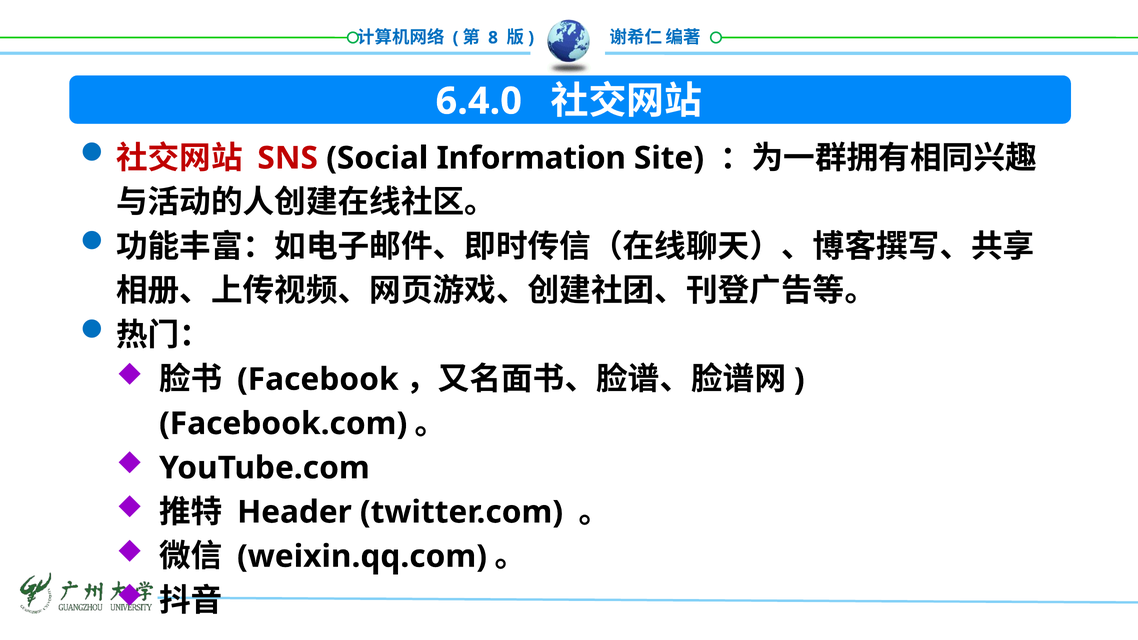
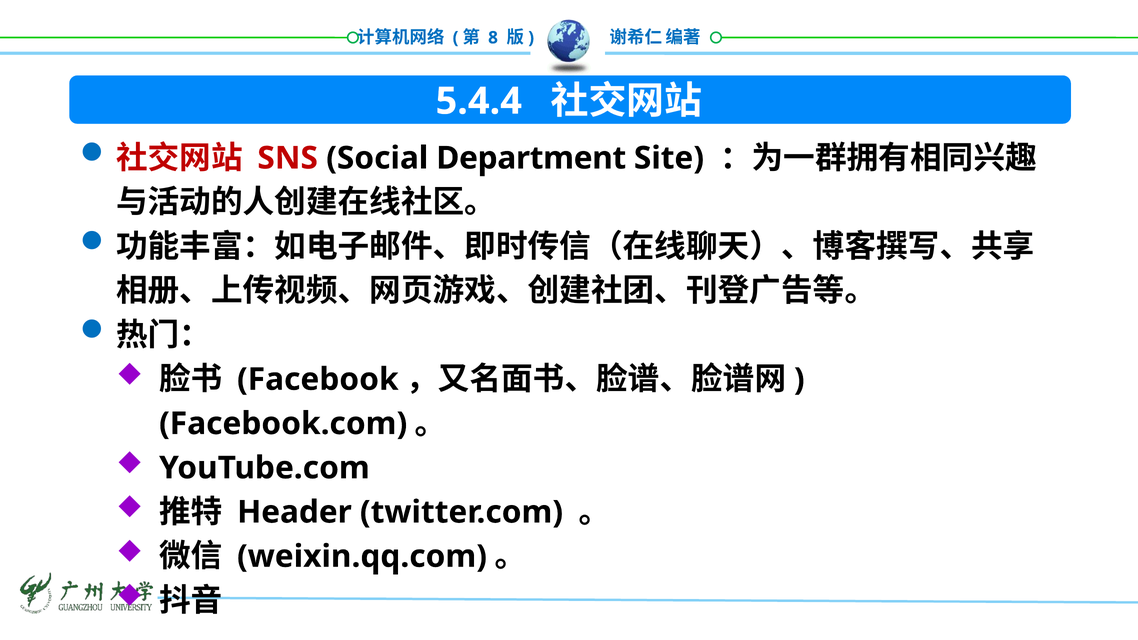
6.4.0: 6.4.0 -> 5.4.4
Information: Information -> Department
